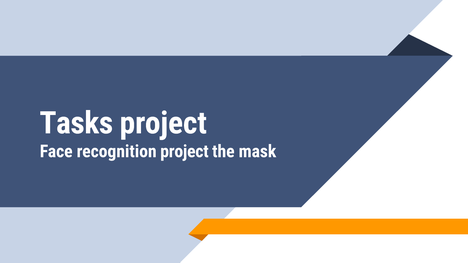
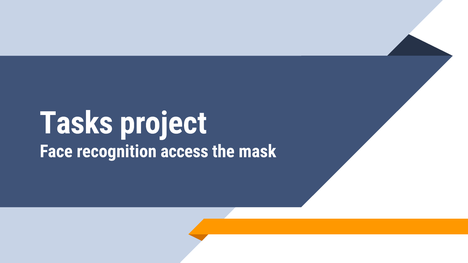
recognition project: project -> access
